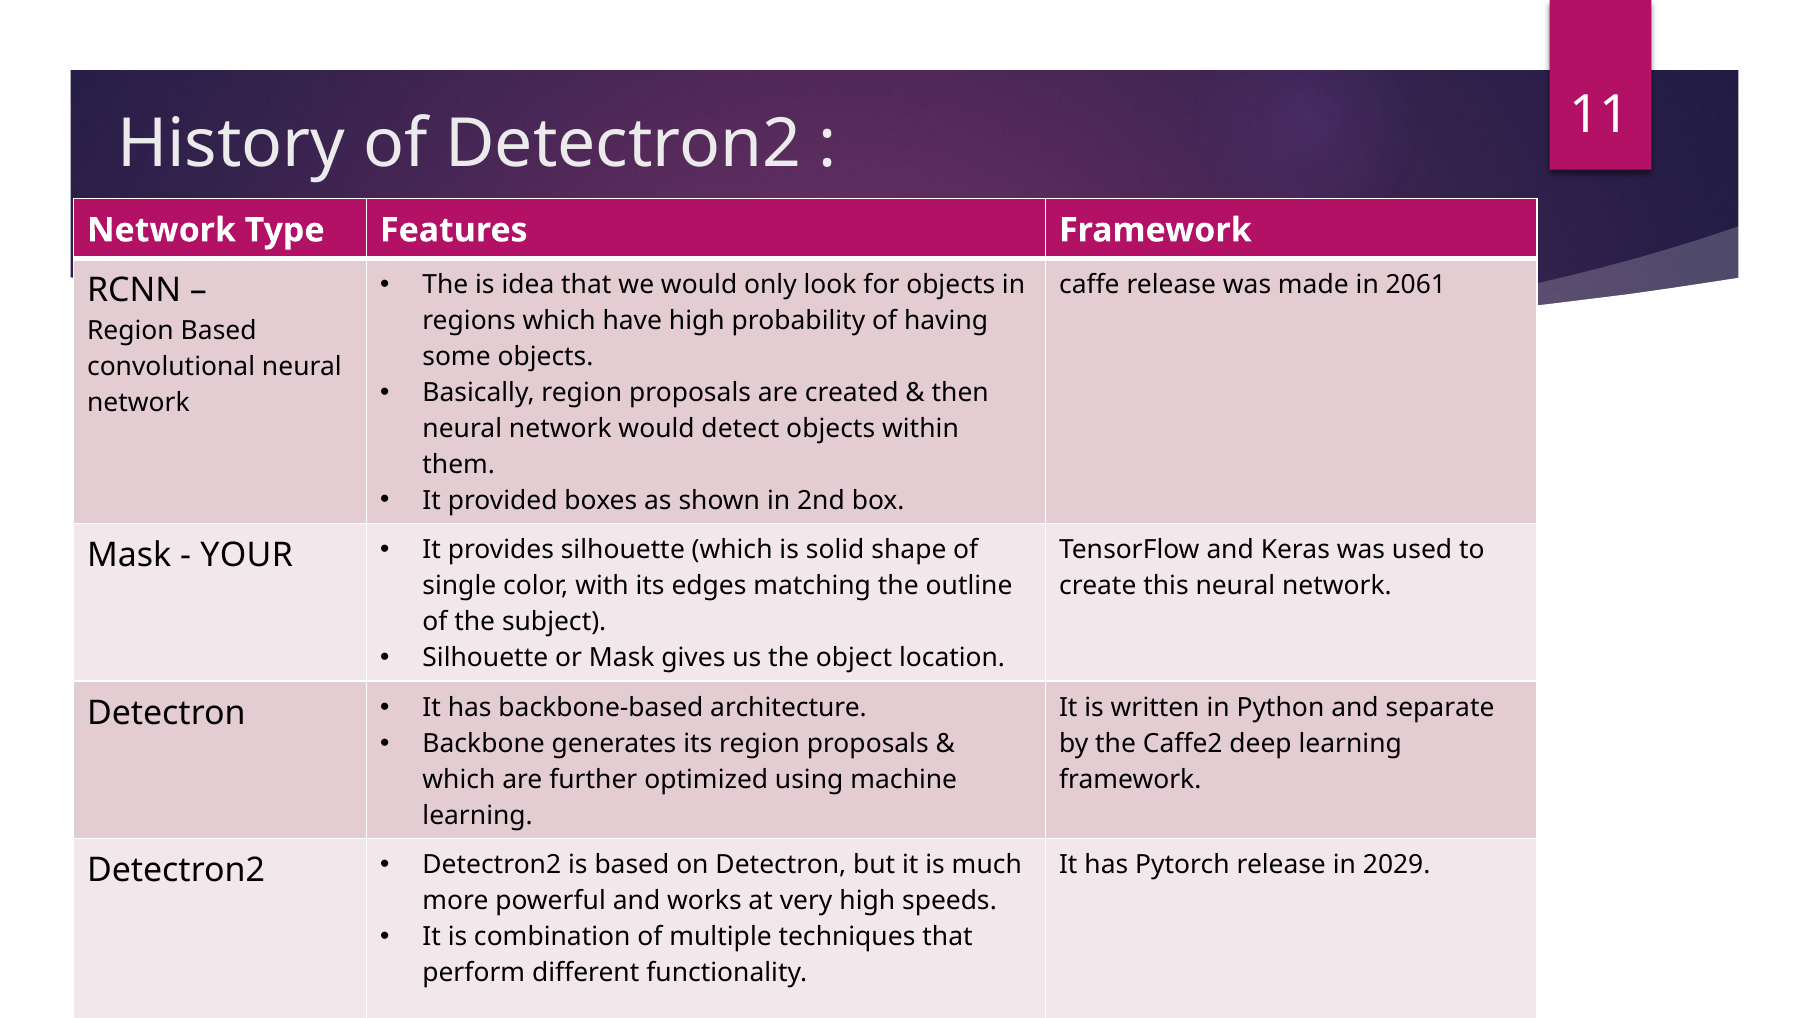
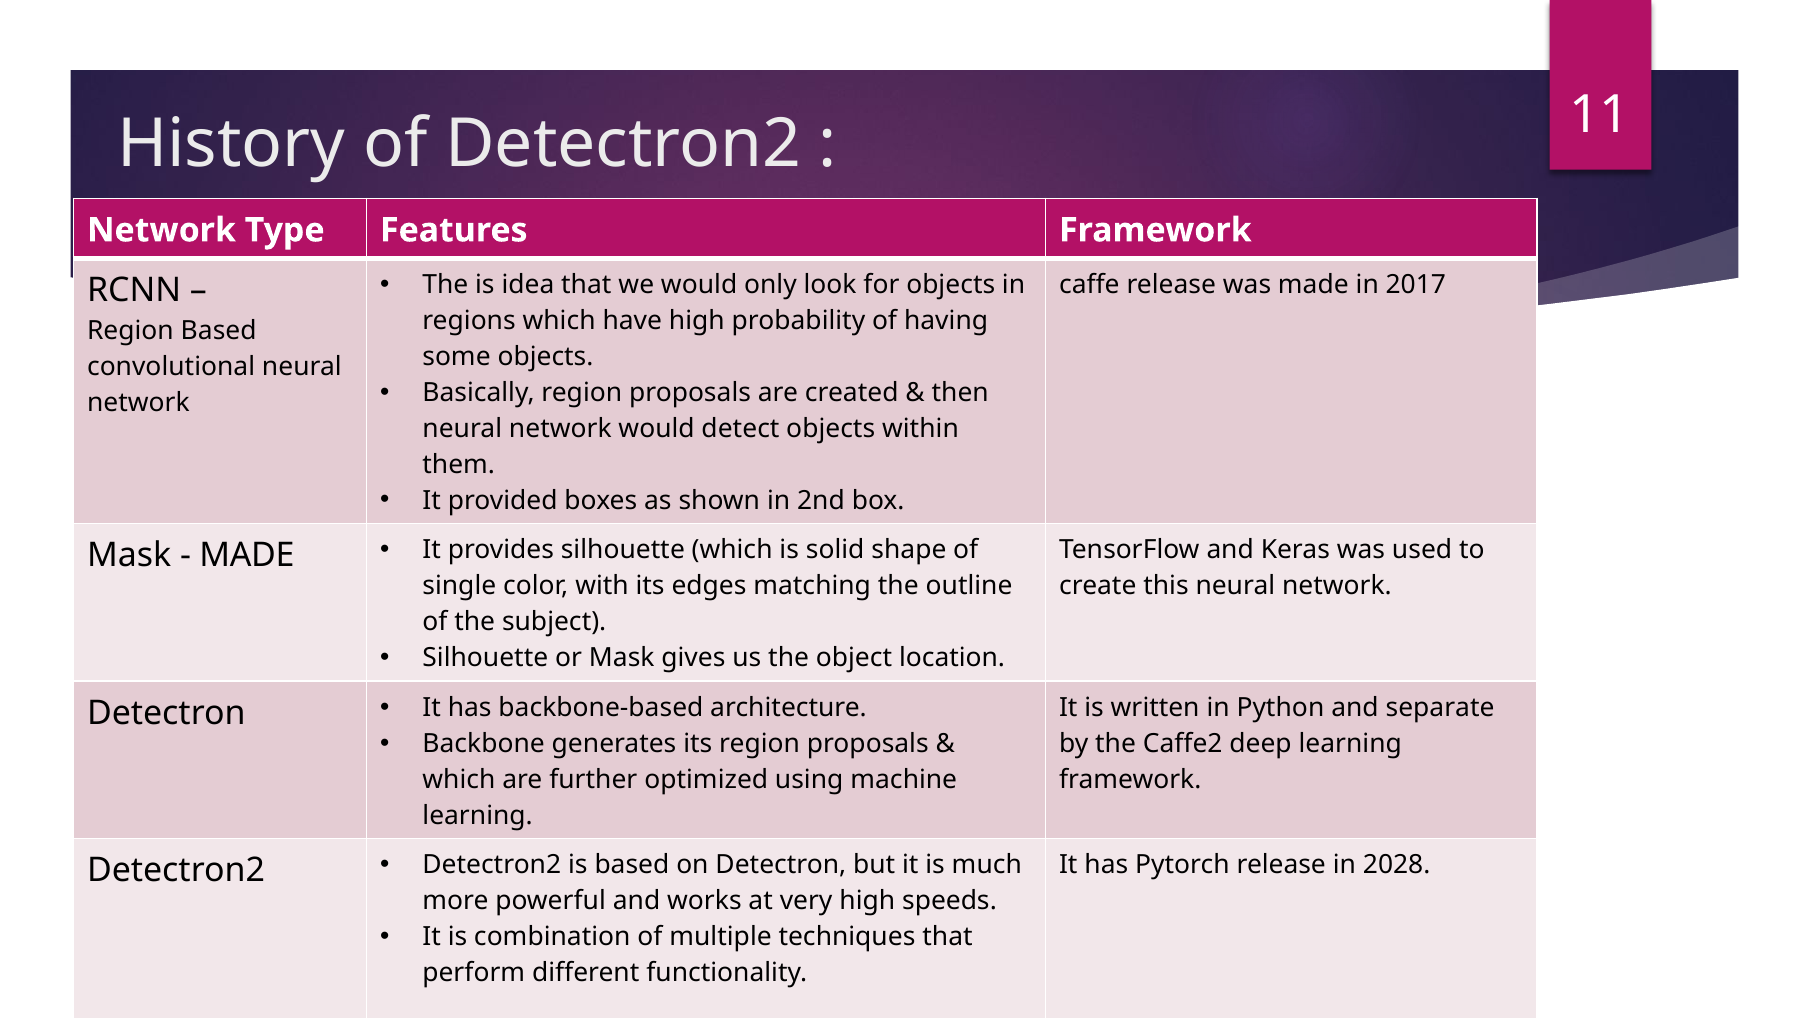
2061: 2061 -> 2017
YOUR at (247, 555): YOUR -> MADE
2029: 2029 -> 2028
